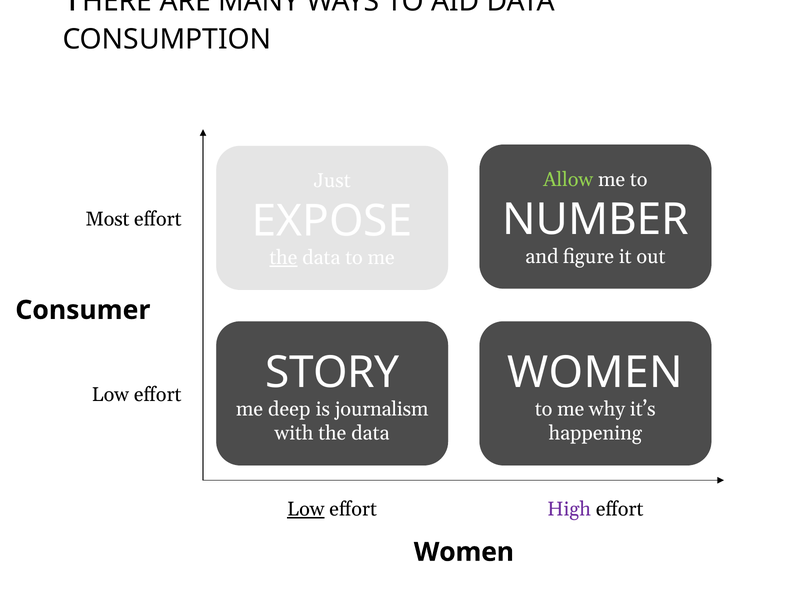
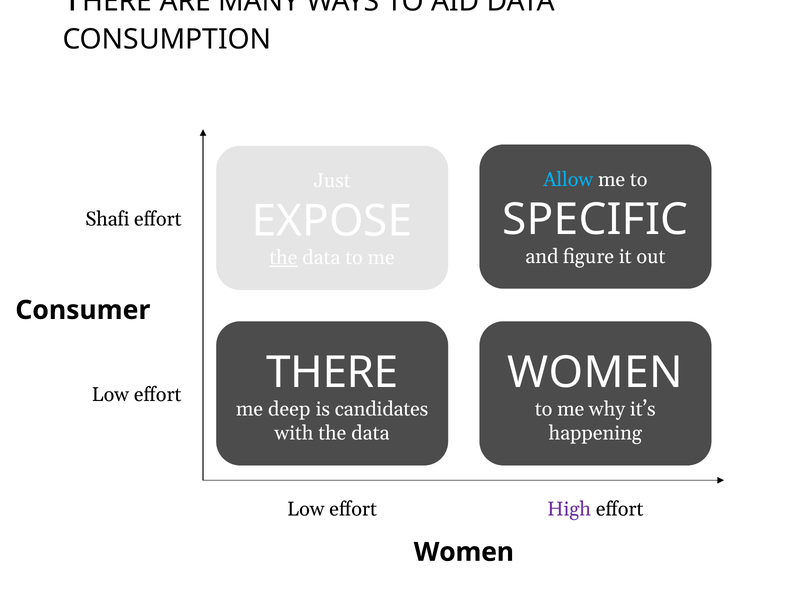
Allow colour: light green -> light blue
NUMBER: NUMBER -> SPECIFIC
Most: Most -> Shafi
STORY: STORY -> THERE
journalism: journalism -> candidates
Low at (306, 509) underline: present -> none
